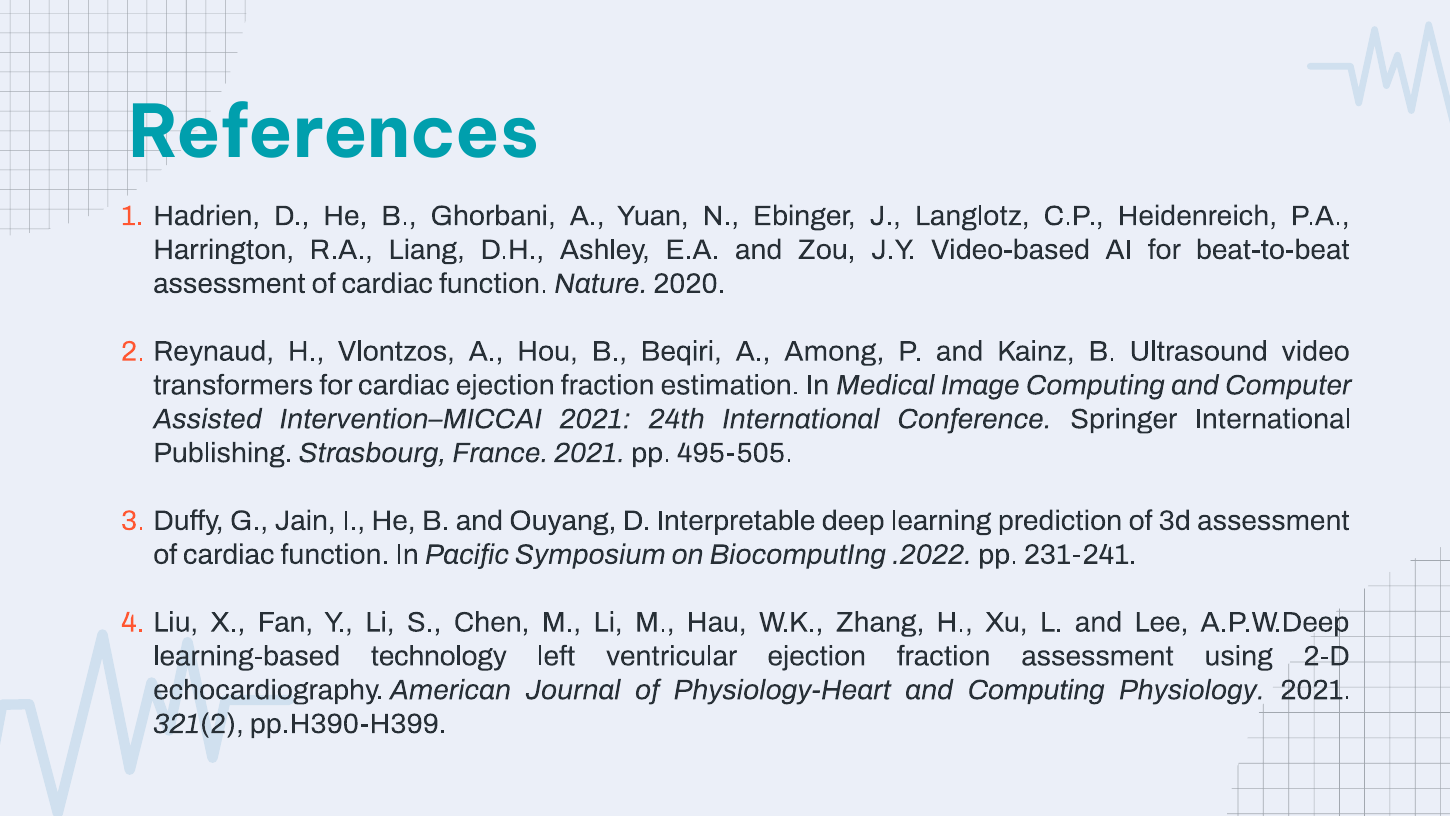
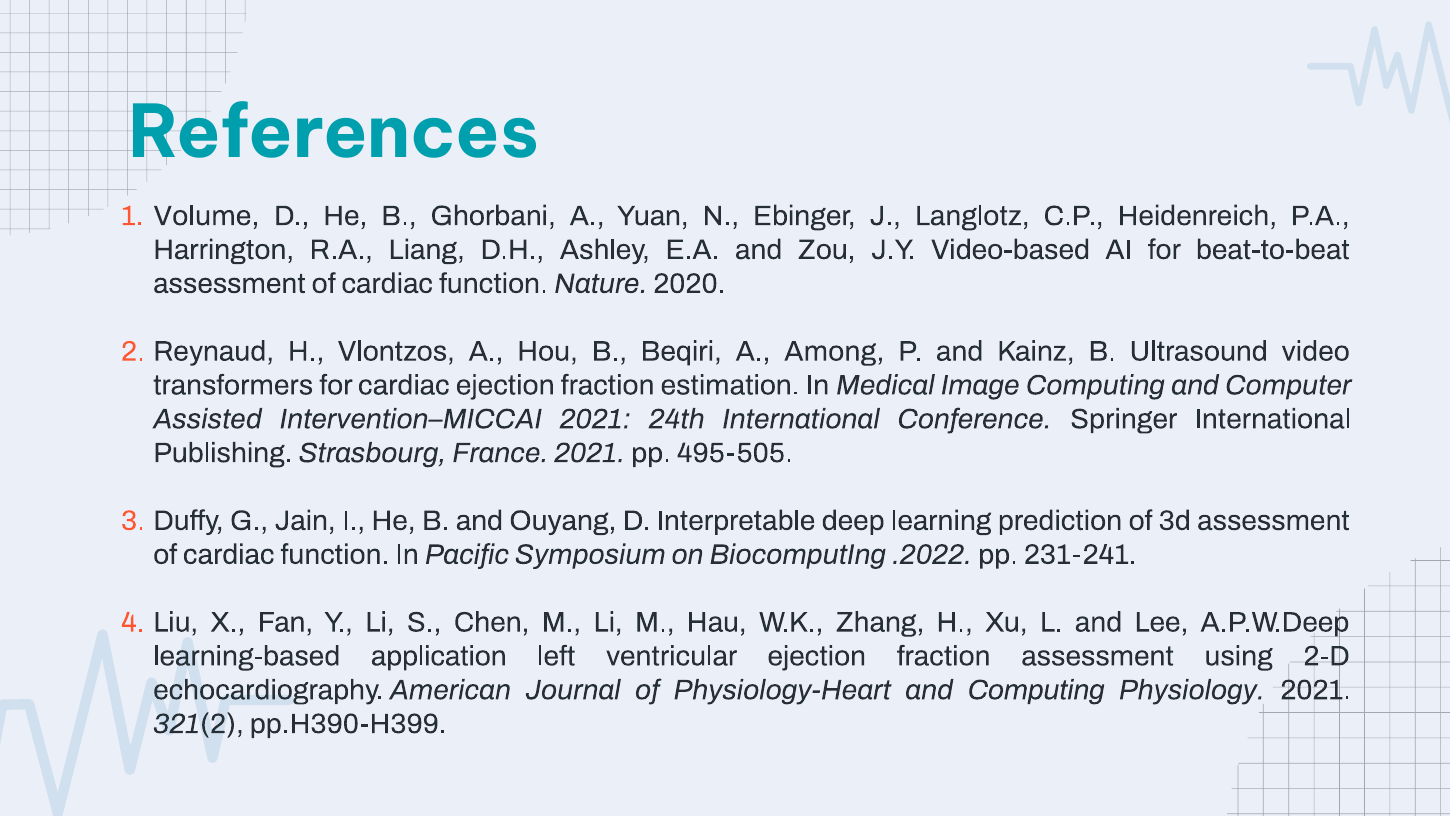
Hadrien: Hadrien -> Volume
technology: technology -> application
